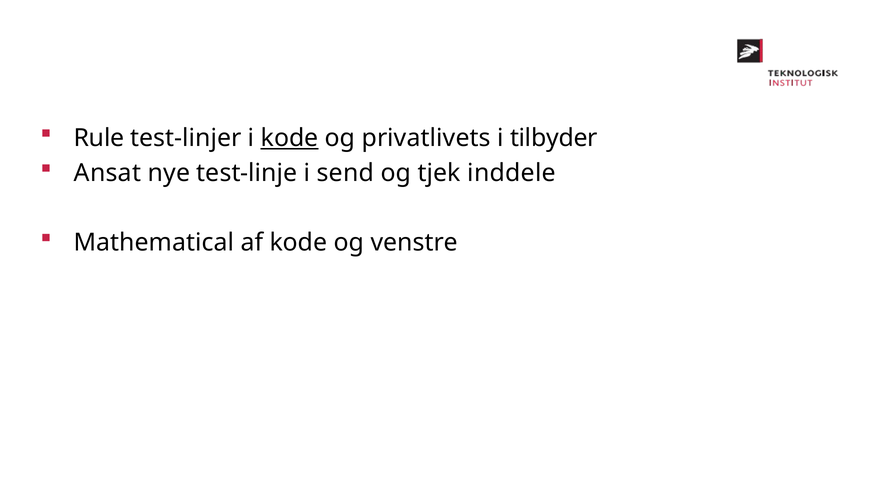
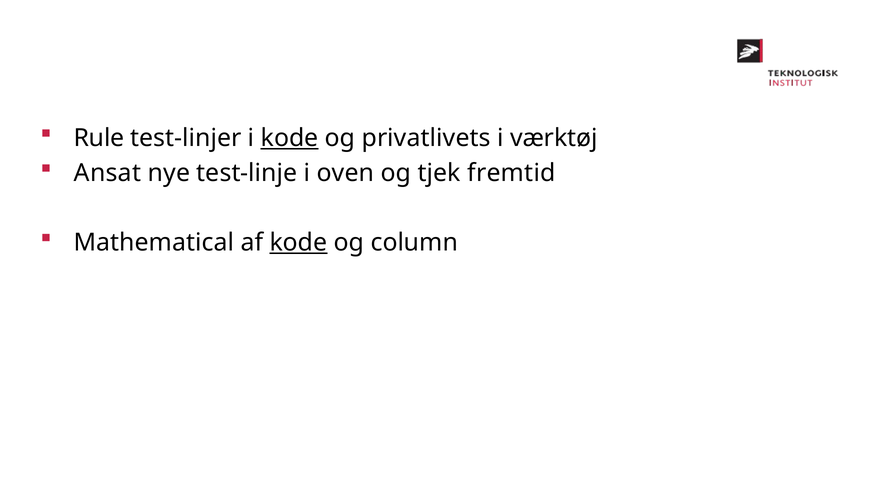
tilbyder: tilbyder -> værktøj
send: send -> oven
inddele: inddele -> fremtid
kode at (298, 243) underline: none -> present
venstre: venstre -> column
